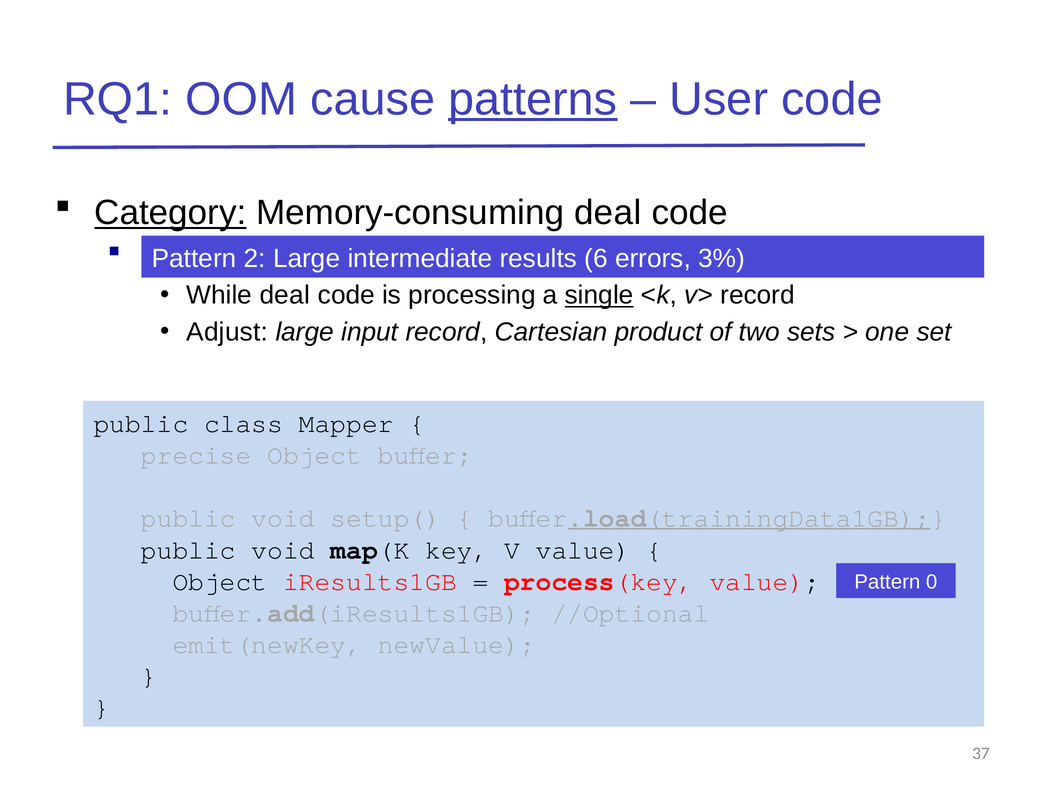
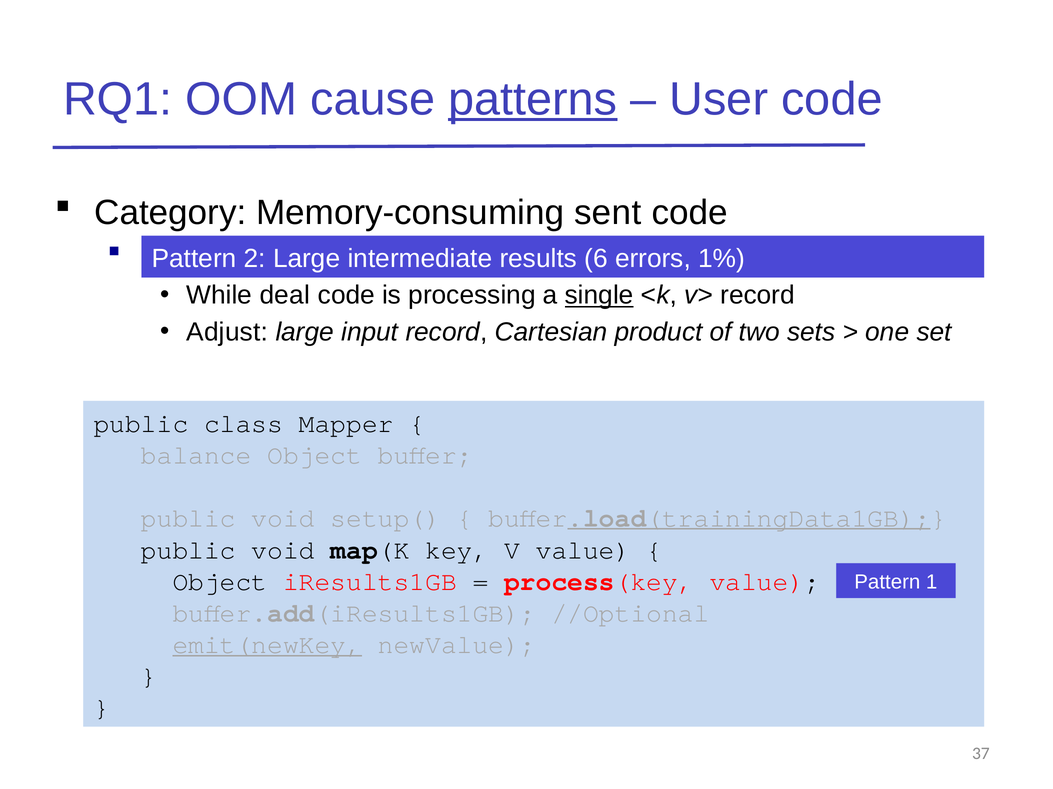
Category underline: present -> none
Memory-consuming deal: deal -> sent
3%: 3% -> 1%
precise: precise -> balance
0: 0 -> 1
emit(newKey underline: none -> present
